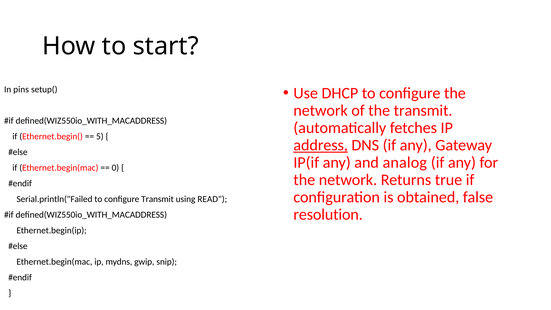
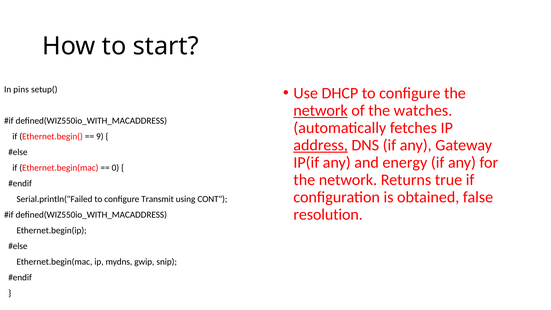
network at (321, 110) underline: none -> present
the transmit: transmit -> watches
5: 5 -> 9
analog: analog -> energy
READ: READ -> CONT
